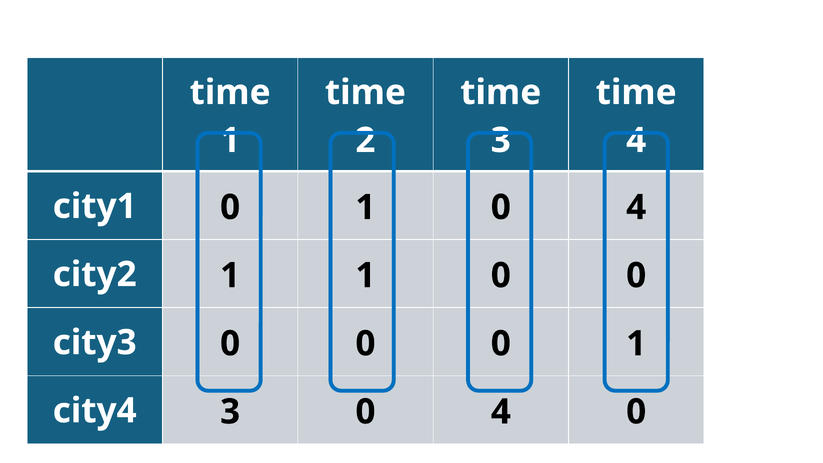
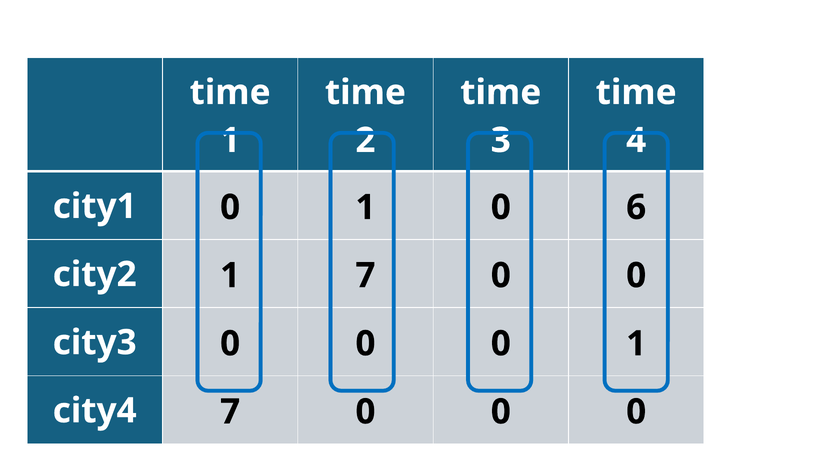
1 0 4: 4 -> 6
1 1: 1 -> 7
city4 3: 3 -> 7
4 at (501, 412): 4 -> 0
